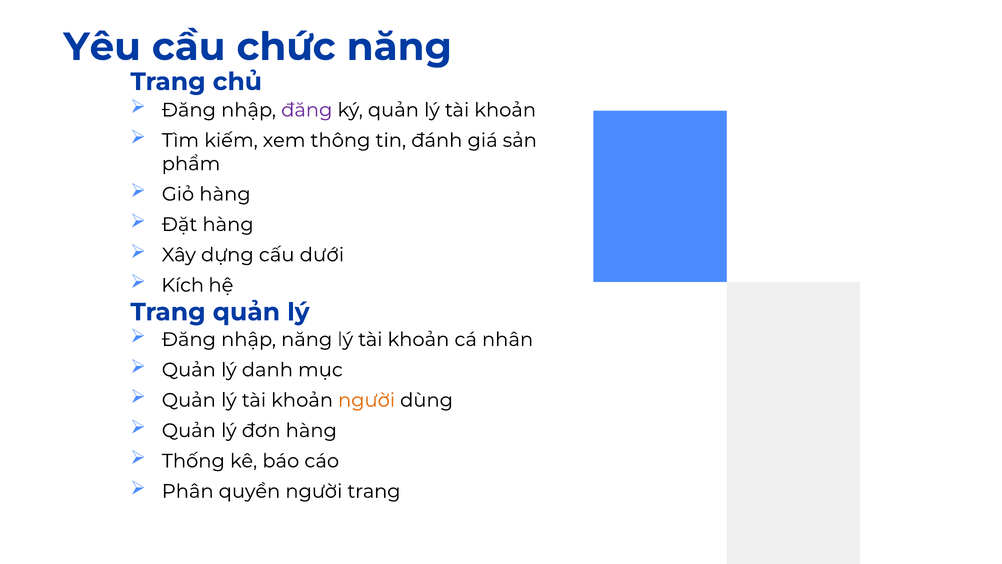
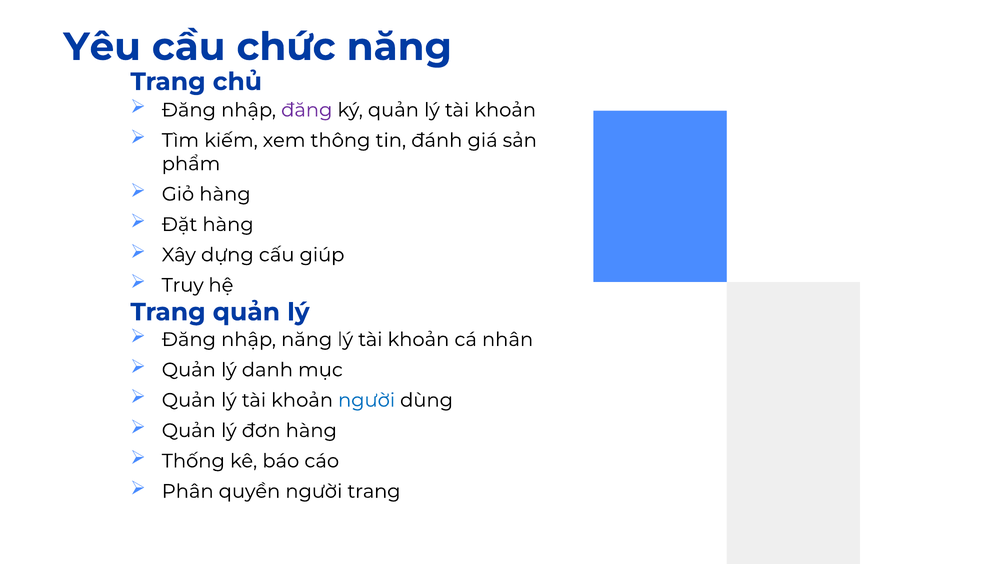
dưới: dưới -> giúp
Kích: Kích -> Truy
người at (367, 400) colour: orange -> blue
